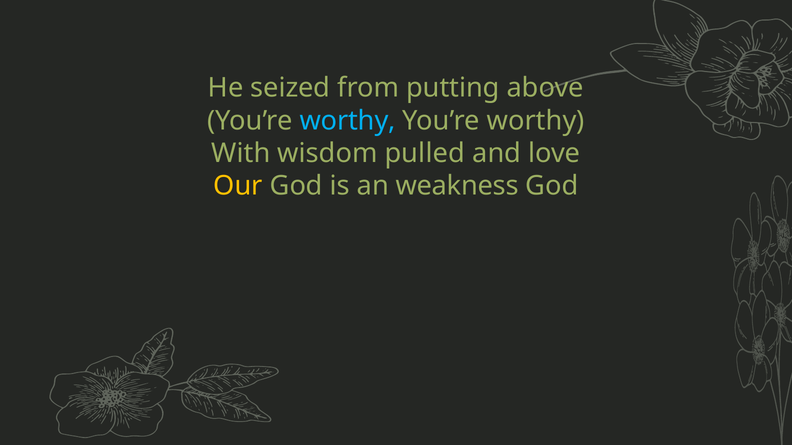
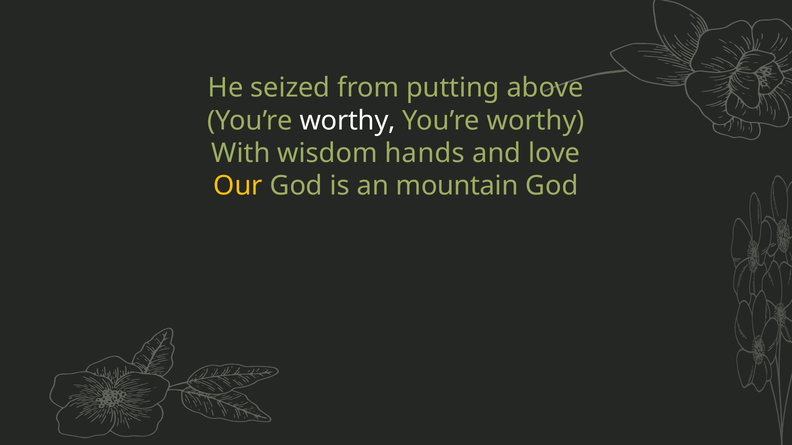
worthy at (348, 121) colour: light blue -> white
pulled: pulled -> hands
weakness: weakness -> mountain
